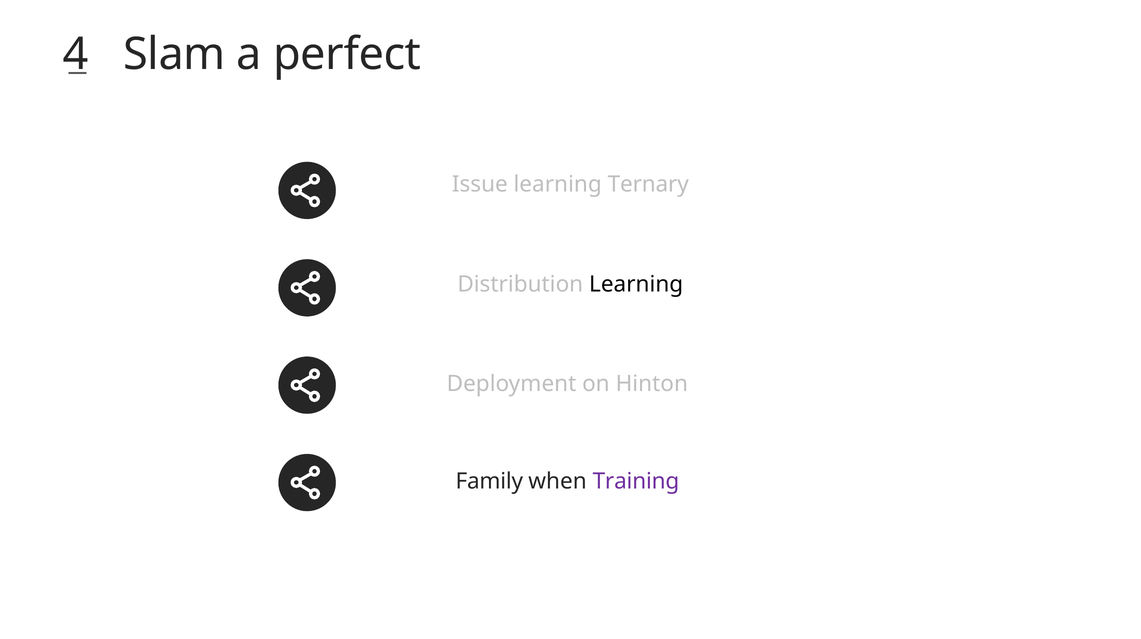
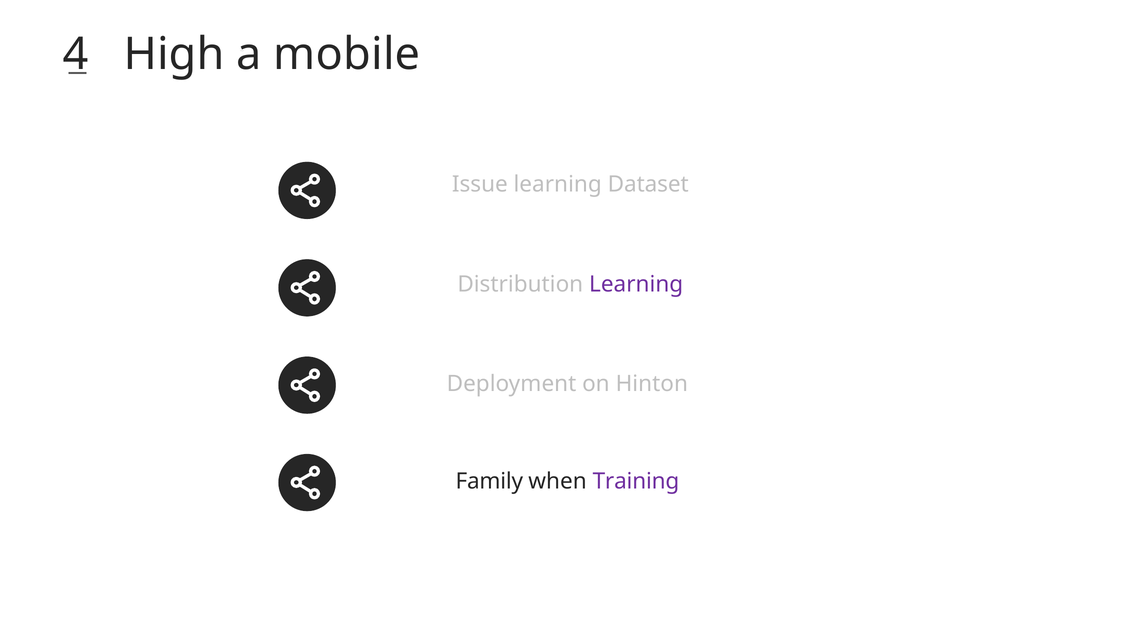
Slam: Slam -> High
perfect: perfect -> mobile
Ternary: Ternary -> Dataset
Learning at (636, 284) colour: black -> purple
